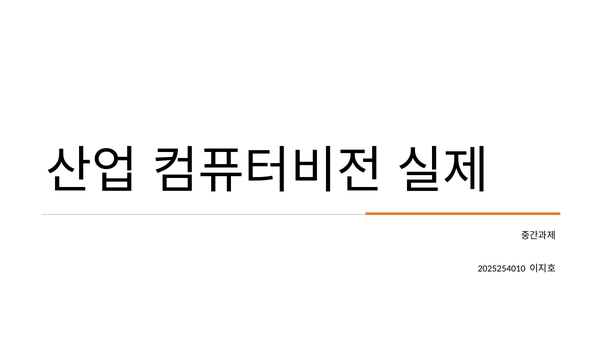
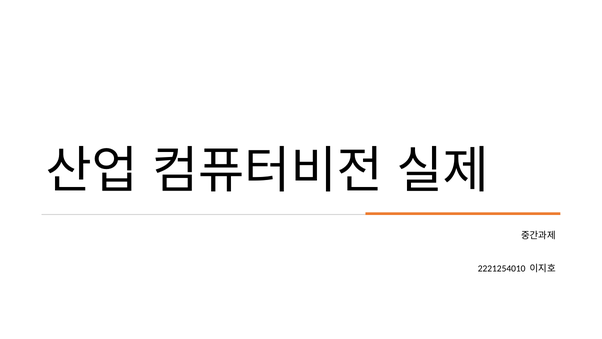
2025254010: 2025254010 -> 2221254010
